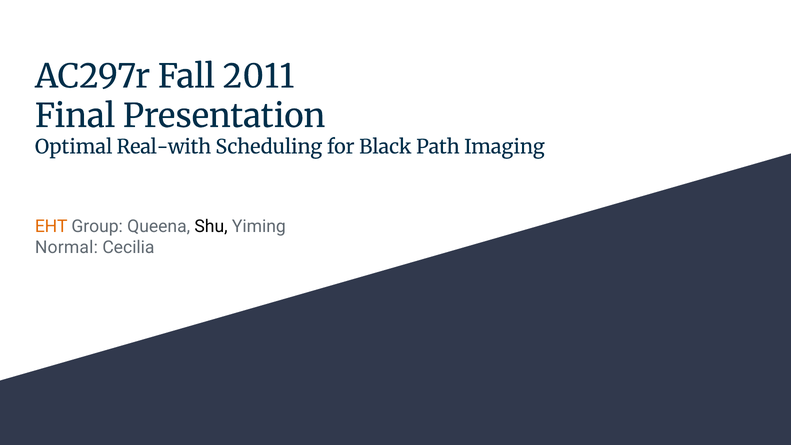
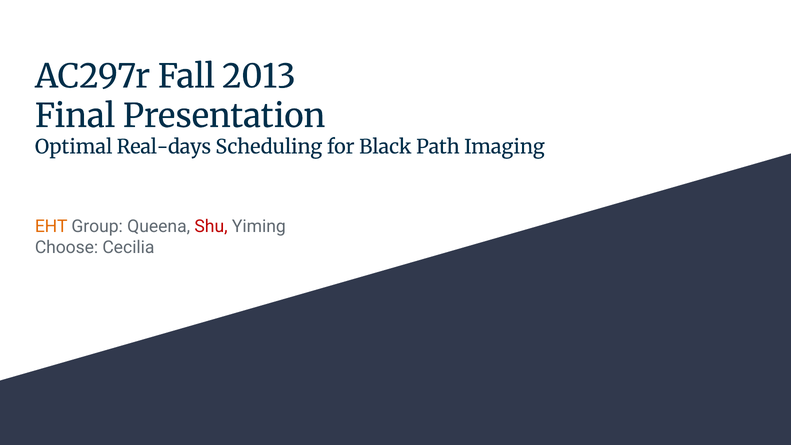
2011: 2011 -> 2013
Real-with: Real-with -> Real-days
Shu colour: black -> red
Normal: Normal -> Choose
